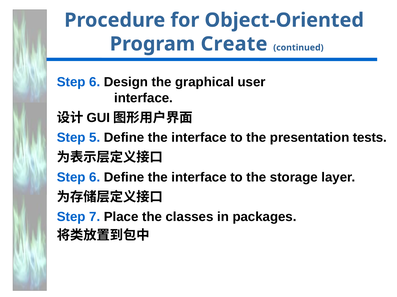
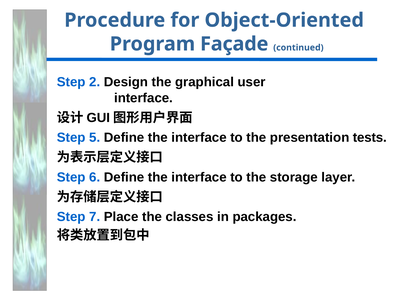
Create: Create -> Façade
6 at (95, 82): 6 -> 2
